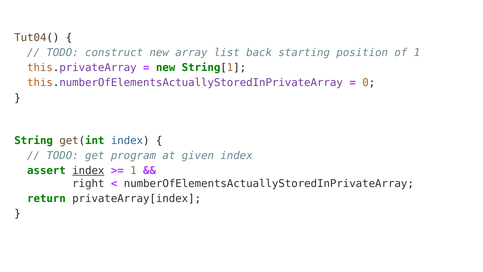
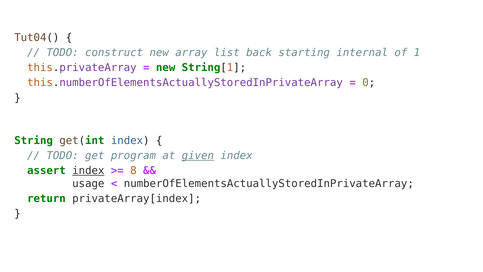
position: position -> internal
given underline: none -> present
1 at (133, 171): 1 -> 8
right: right -> usage
